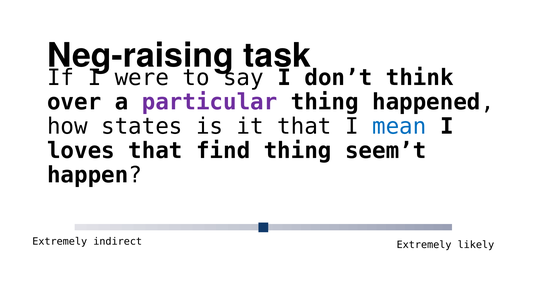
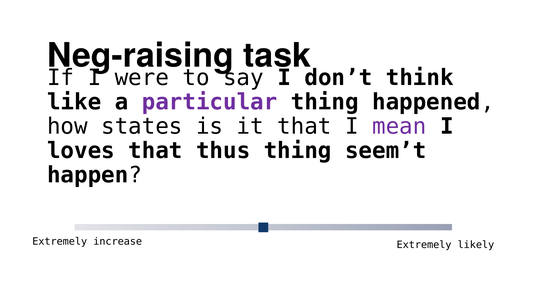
over: over -> like
mean colour: blue -> purple
find: find -> thus
indirect: indirect -> increase
